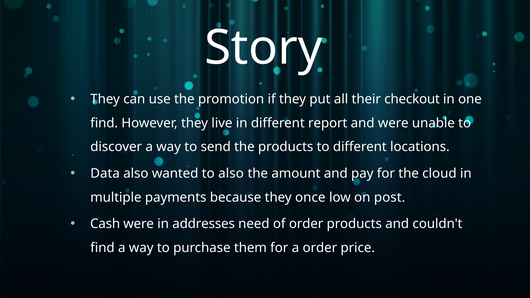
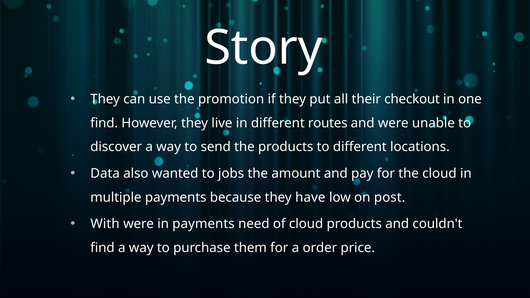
report: report -> routes
to also: also -> jobs
once: once -> have
Cash: Cash -> With
in addresses: addresses -> payments
of order: order -> cloud
